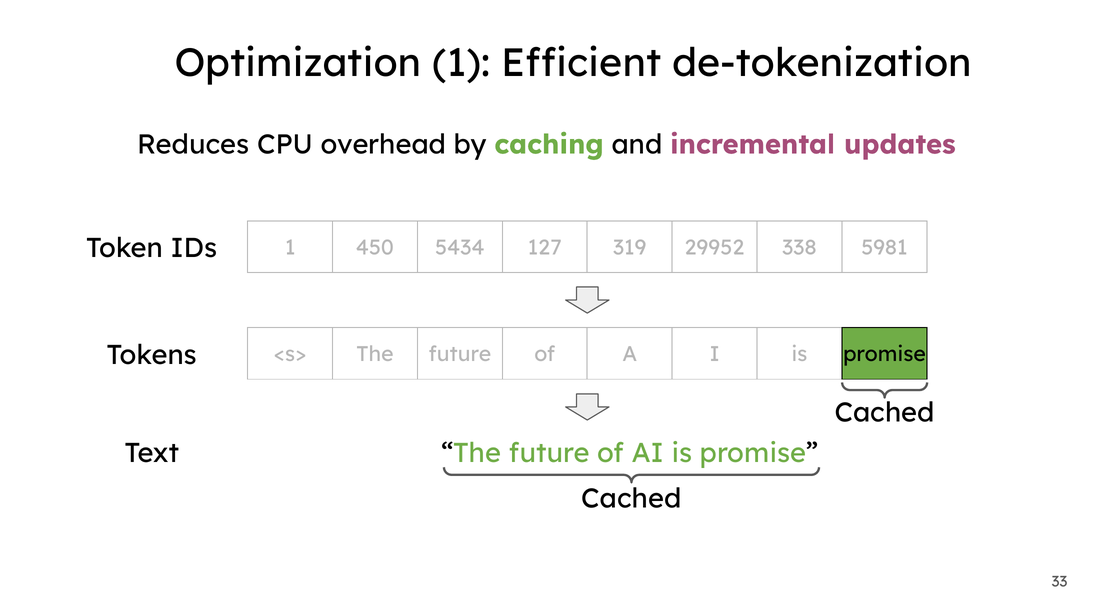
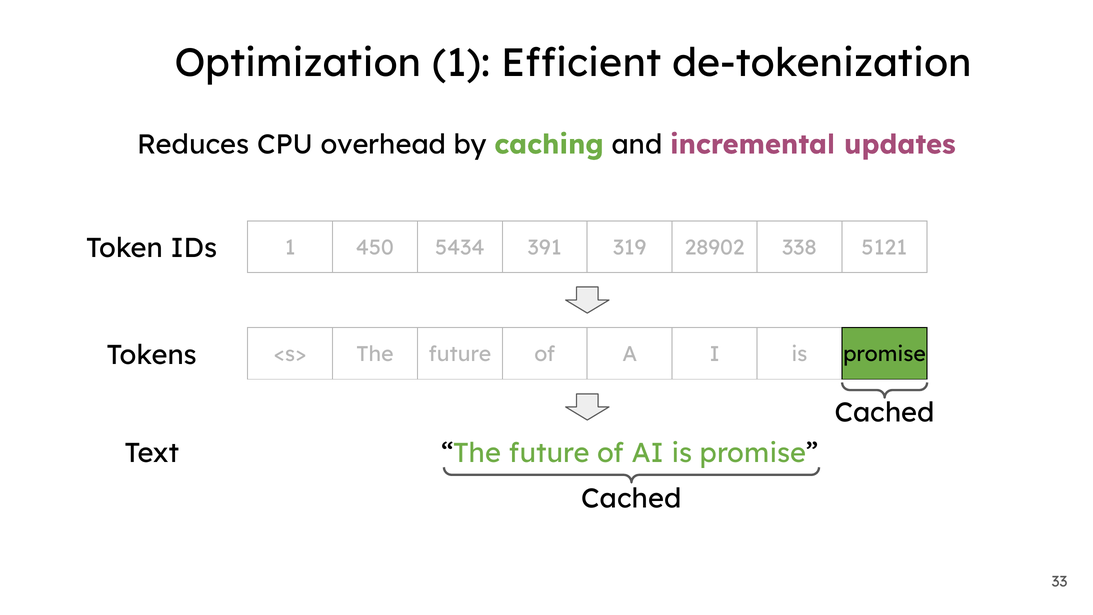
127: 127 -> 391
29952: 29952 -> 28902
5981: 5981 -> 5121
